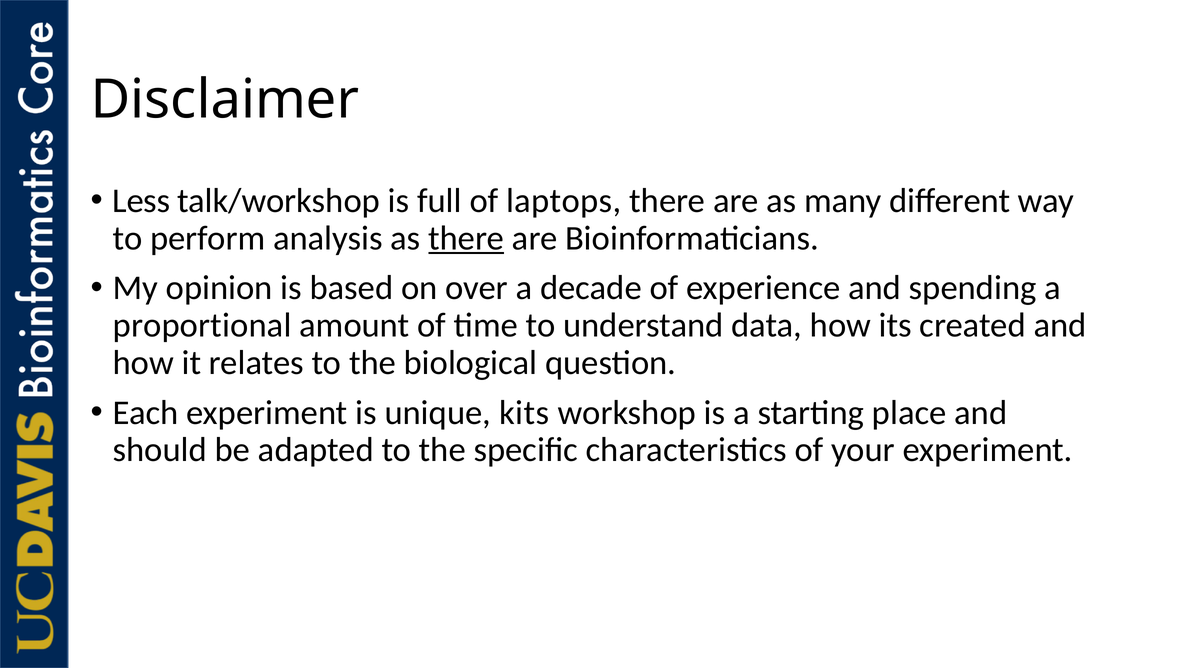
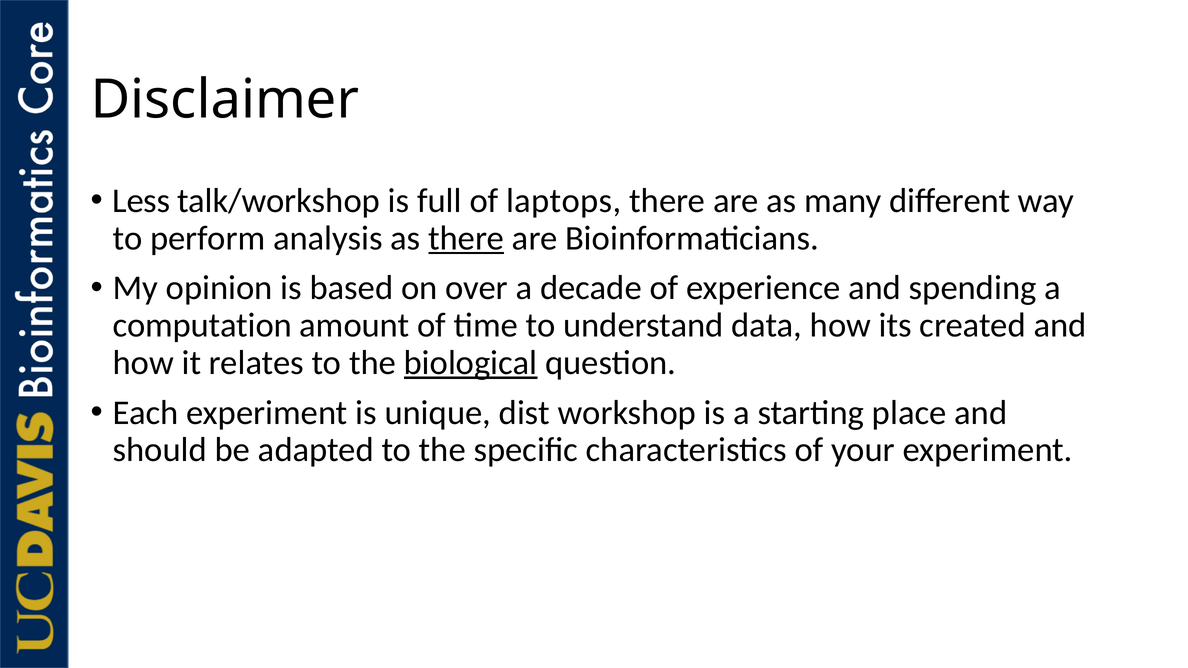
proportional: proportional -> computation
biological underline: none -> present
kits: kits -> dist
